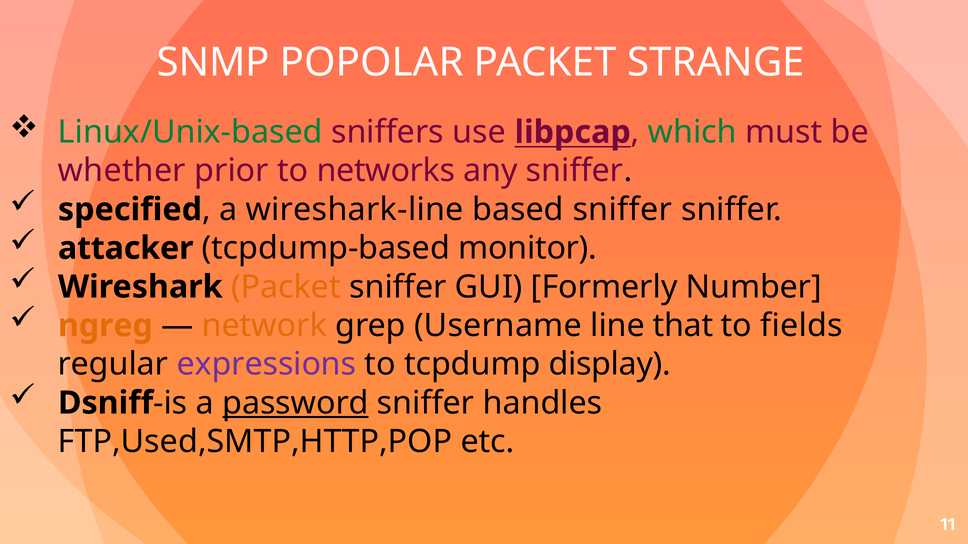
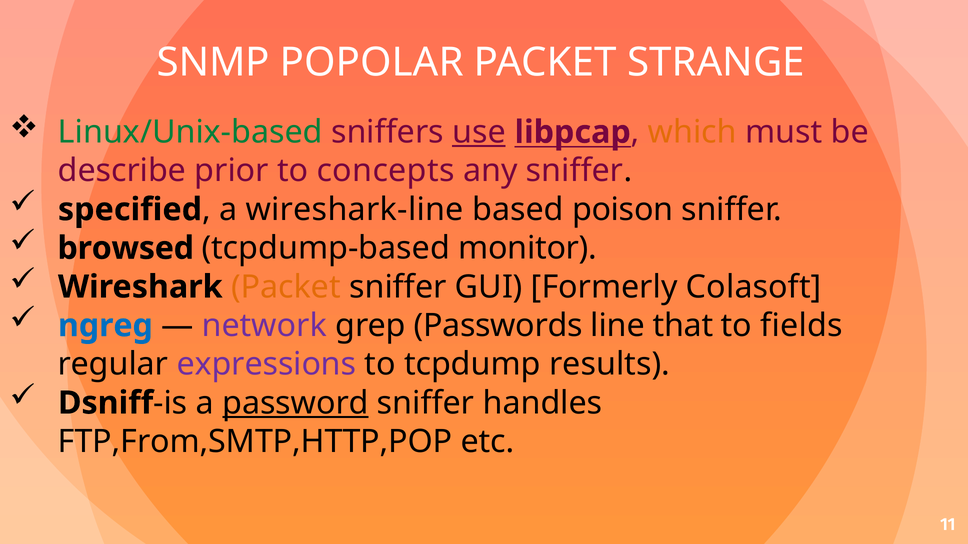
use underline: none -> present
which colour: green -> orange
whether: whether -> describe
networks: networks -> concepts
based sniffer: sniffer -> poison
attacker: attacker -> browsed
Number: Number -> Colasoft
ngreg colour: orange -> blue
network colour: orange -> purple
Username: Username -> Passwords
display: display -> results
FTP,Used,SMTP,HTTP,POP: FTP,Used,SMTP,HTTP,POP -> FTP,From,SMTP,HTTP,POP
